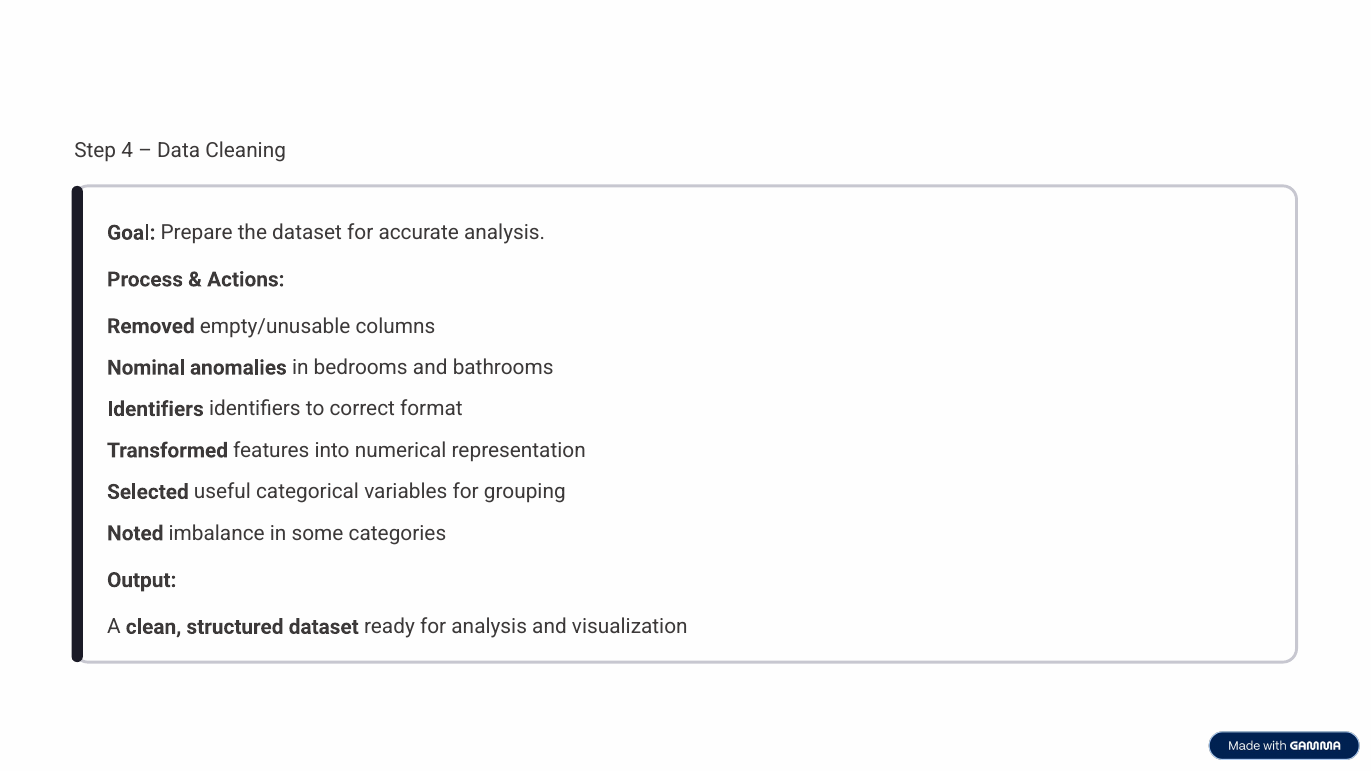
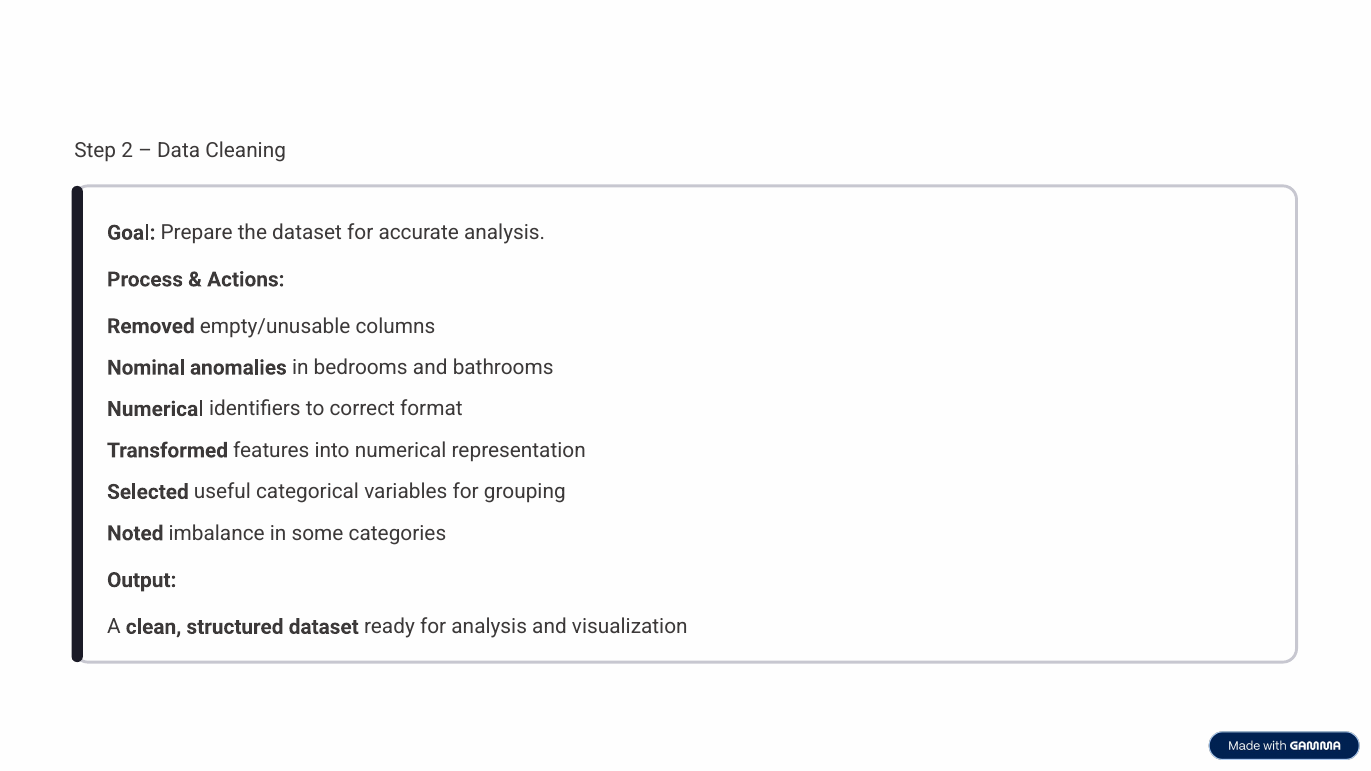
4: 4 -> 2
Identifiers at (155, 409): Identifiers -> Numerical
